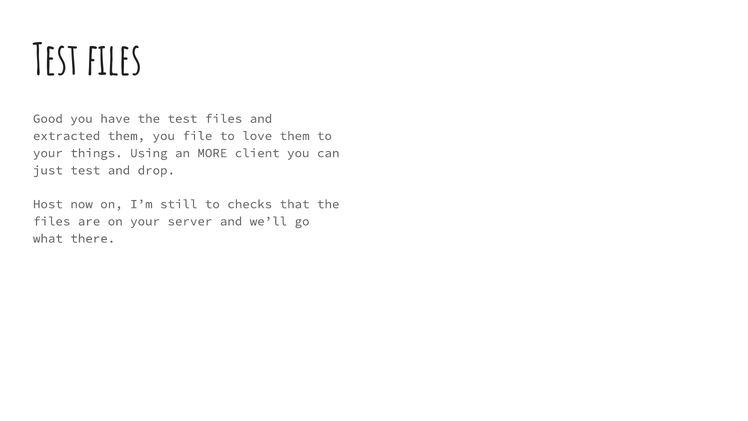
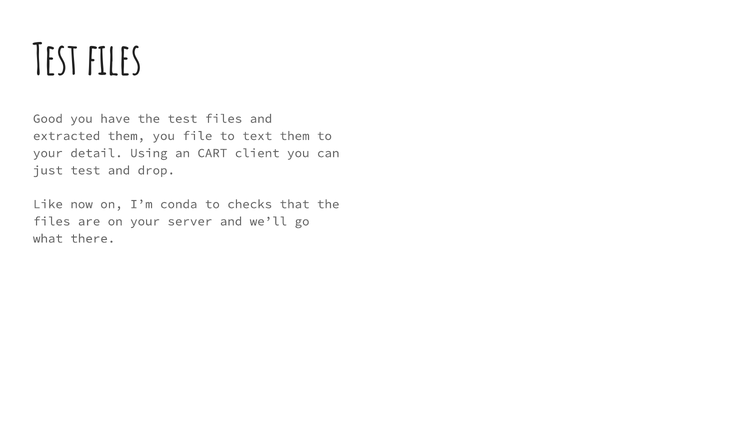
love: love -> text
things: things -> detail
MORE: MORE -> CART
Host: Host -> Like
still: still -> conda
